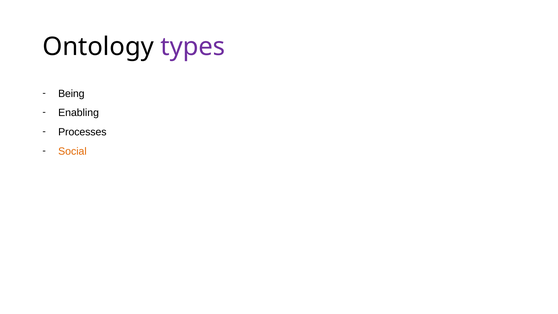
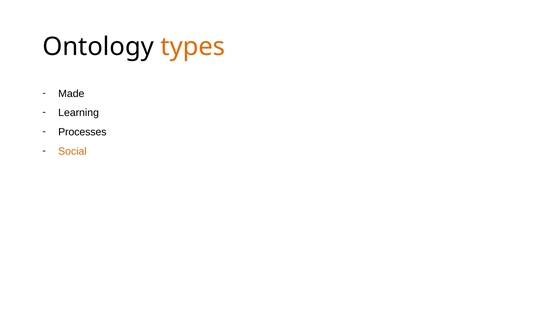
types colour: purple -> orange
Being: Being -> Made
Enabling: Enabling -> Learning
